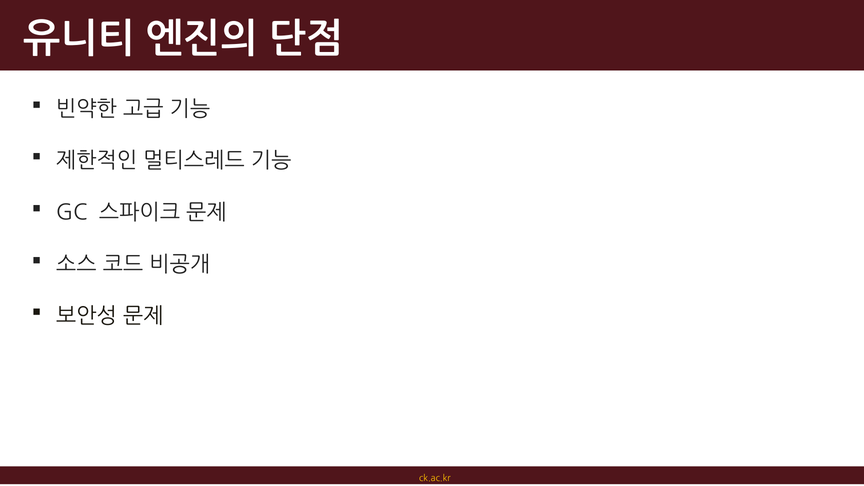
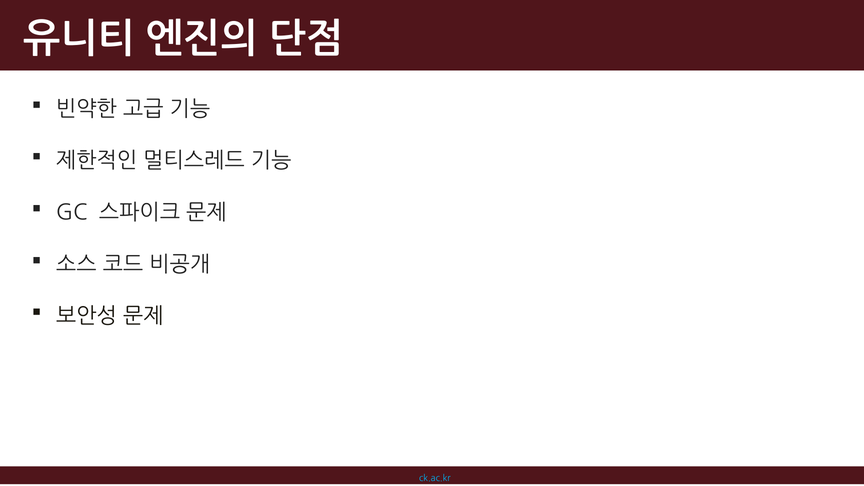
ck.ac.kr colour: yellow -> light blue
